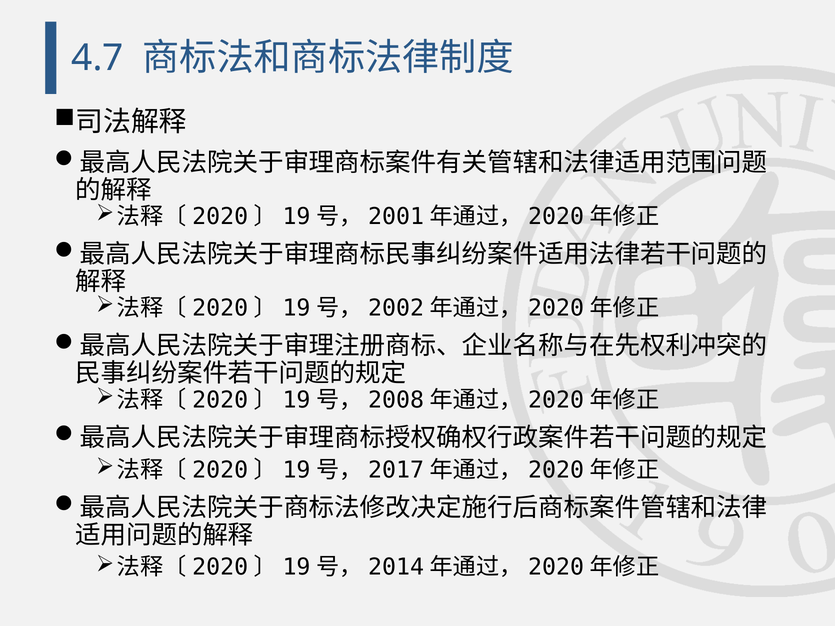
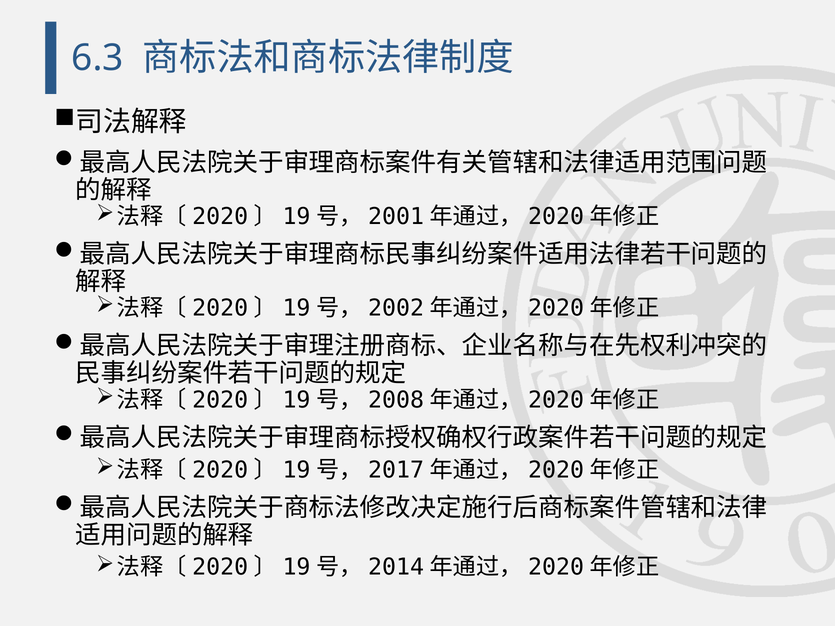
4.7: 4.7 -> 6.3
